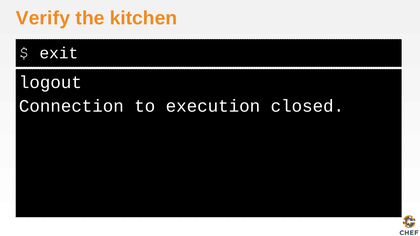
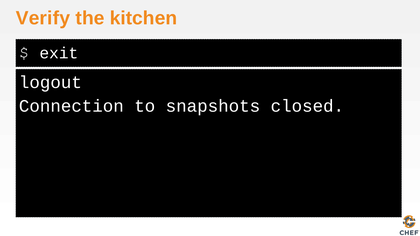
execution: execution -> snapshots
